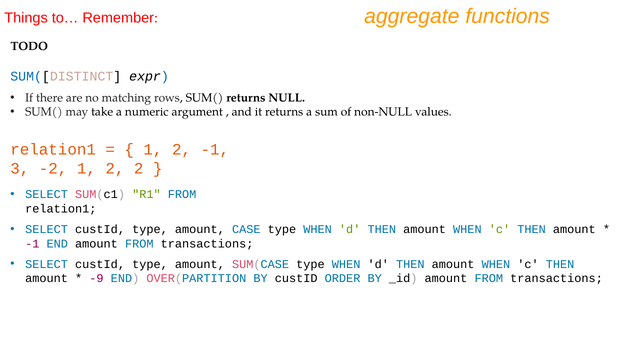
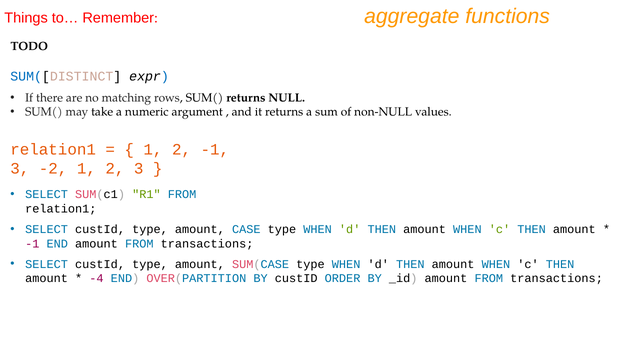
2 2: 2 -> 3
-9: -9 -> -4
